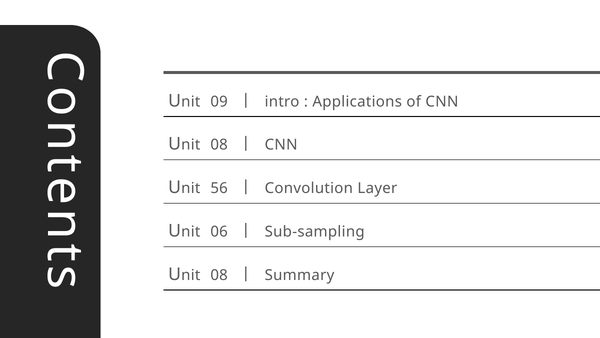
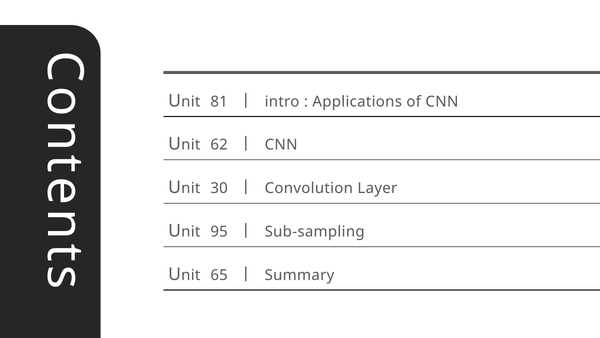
09: 09 -> 81
08 at (219, 145): 08 -> 62
56: 56 -> 30
06: 06 -> 95
08 at (219, 275): 08 -> 65
